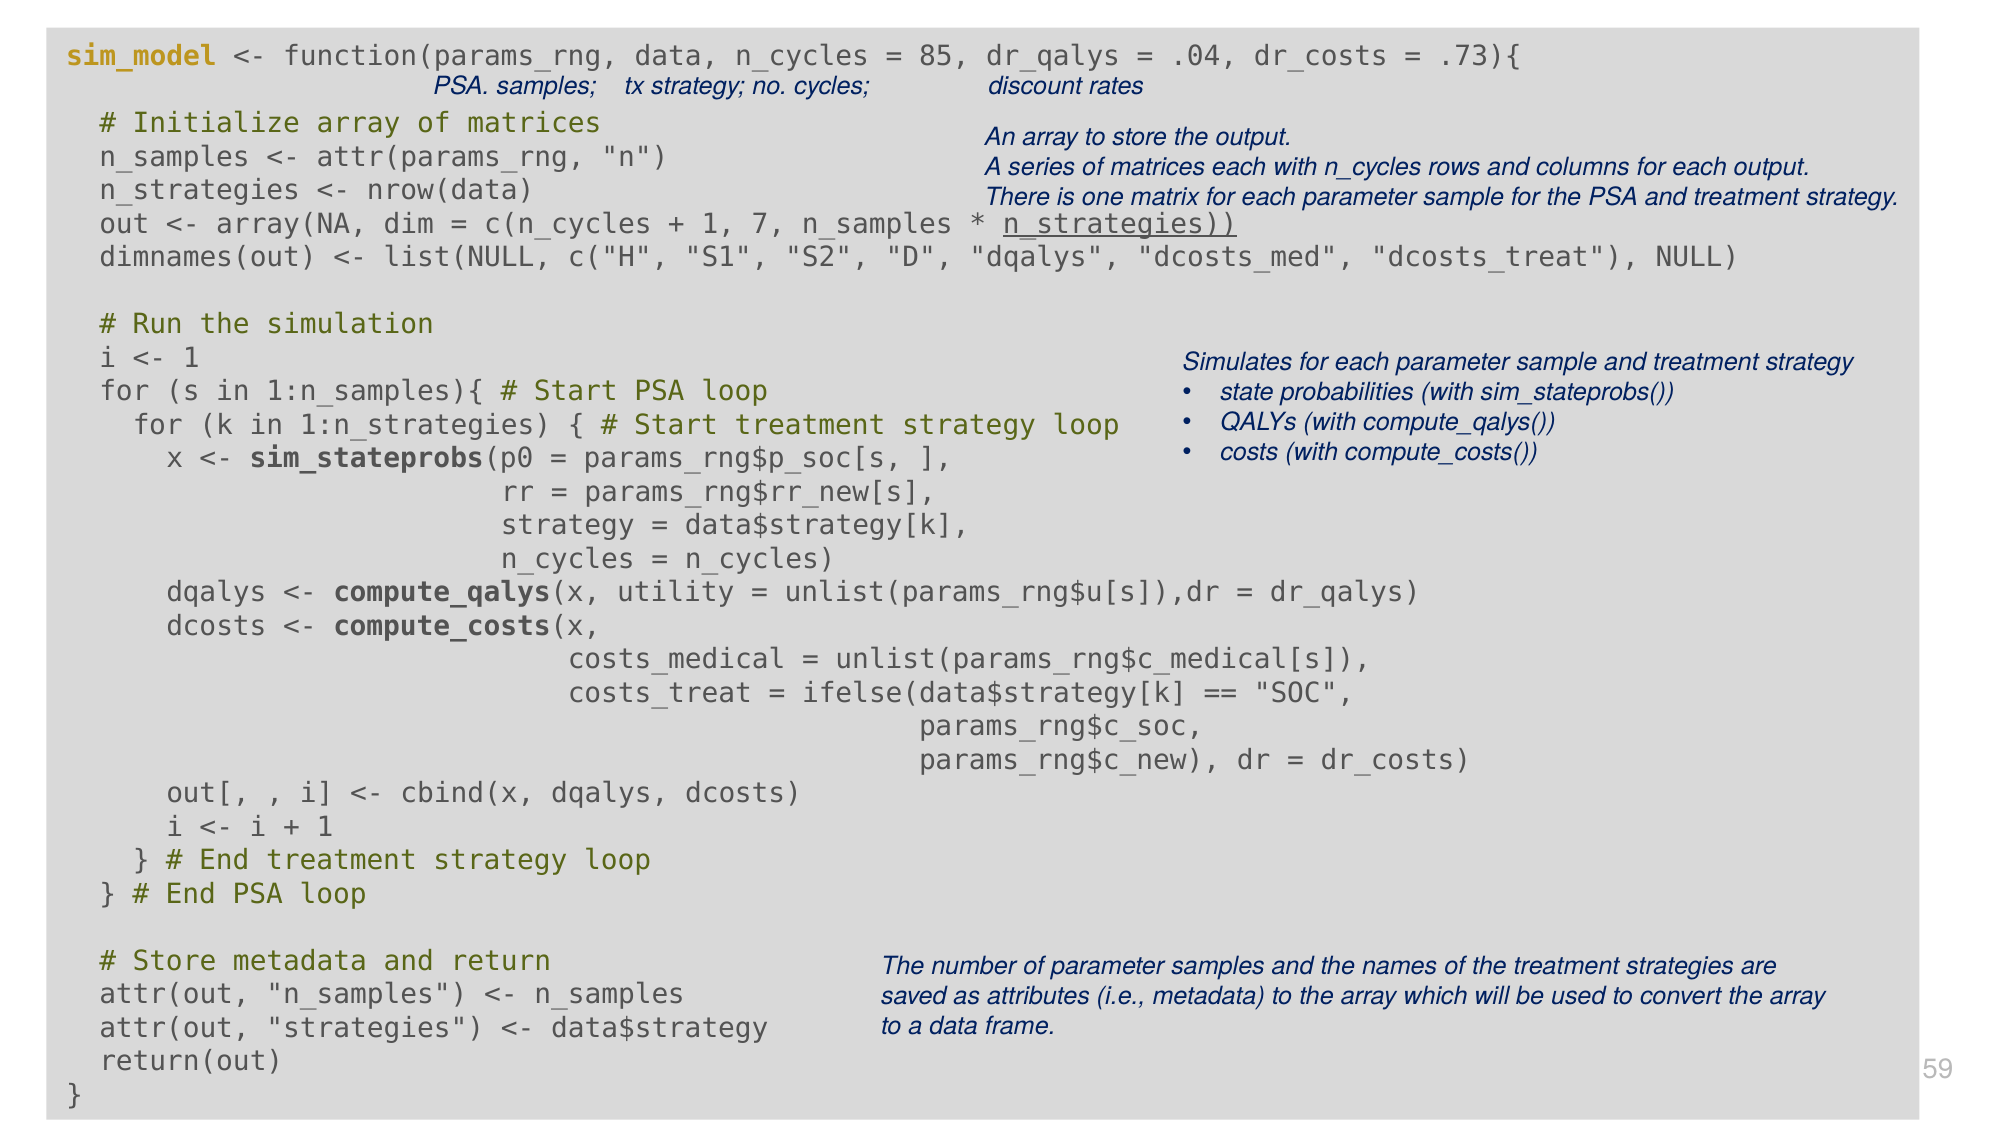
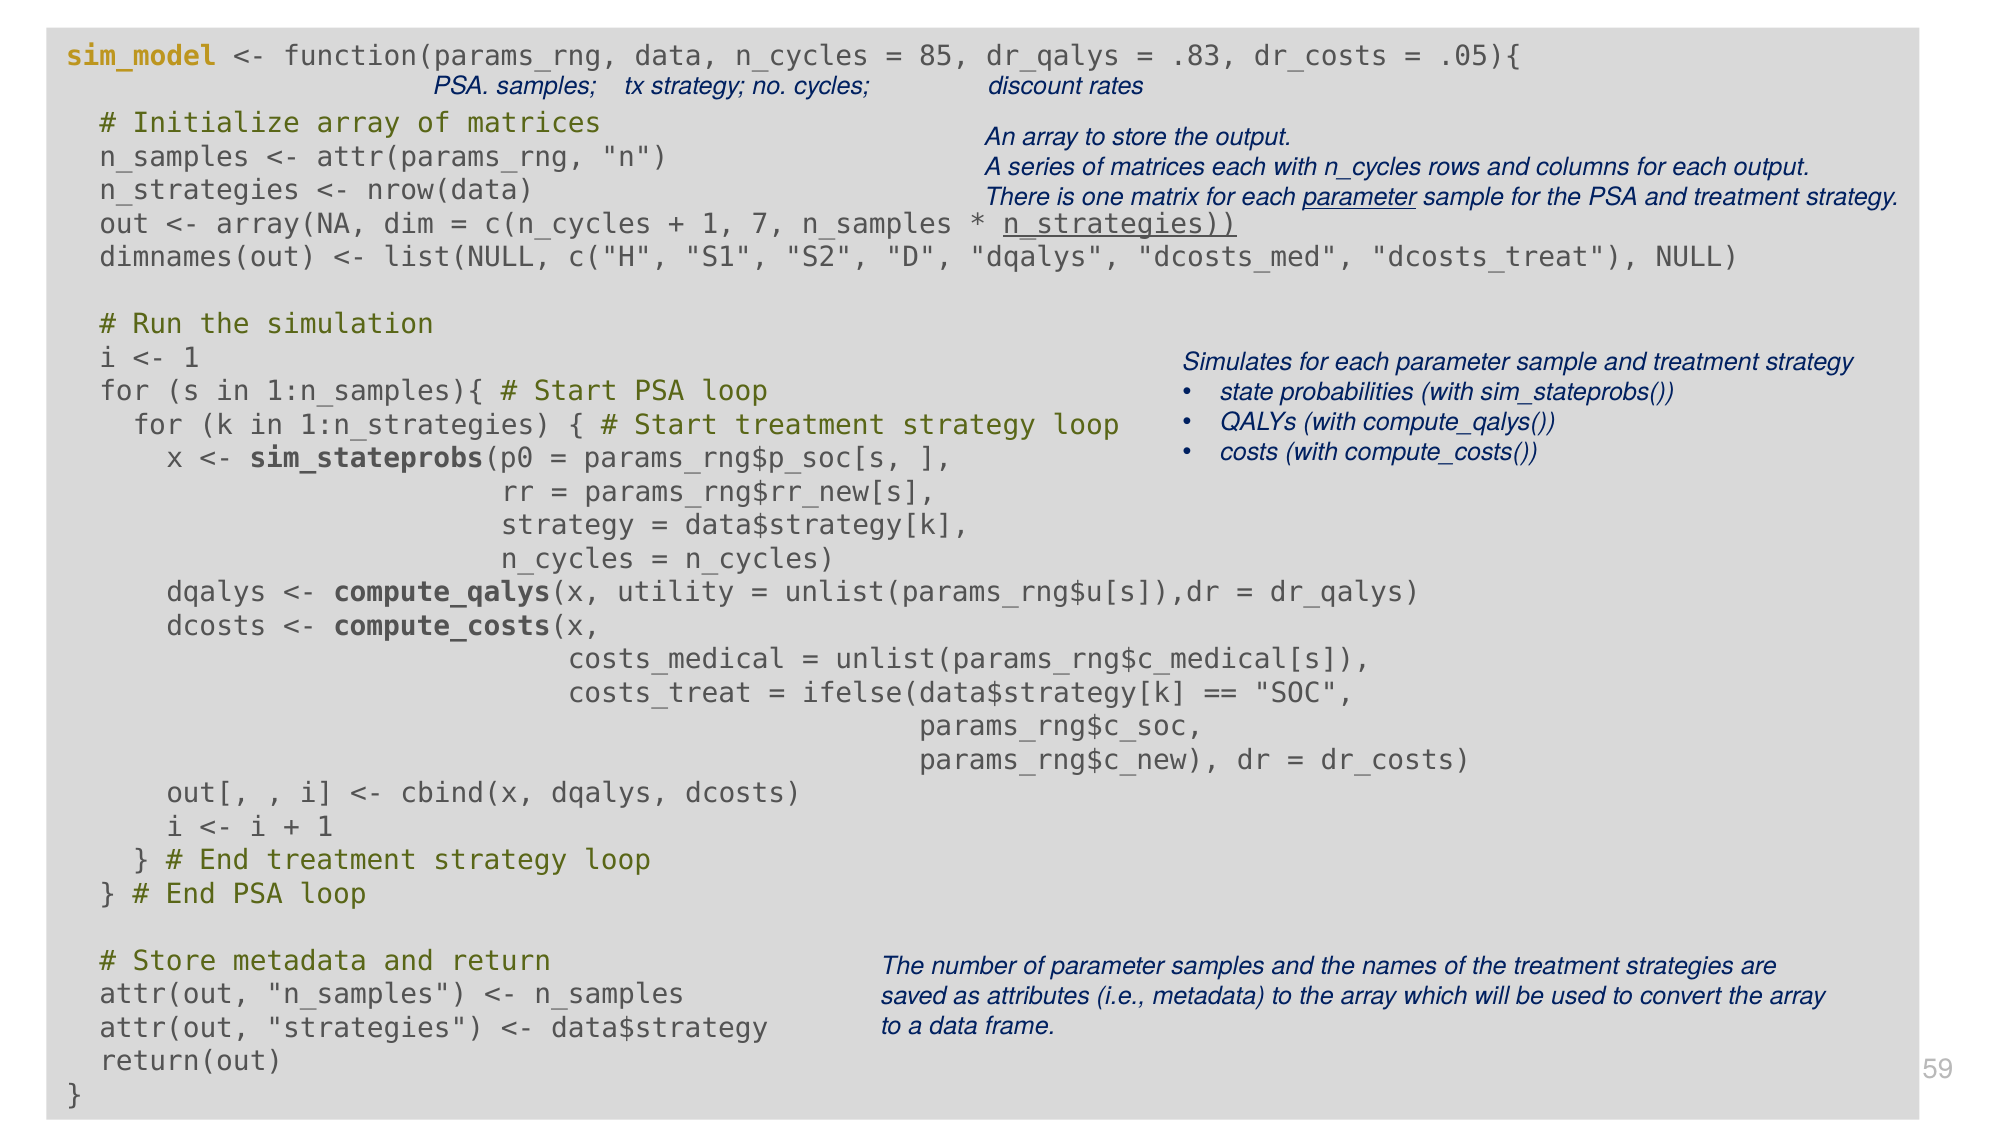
.04: .04 -> .83
.73){: .73){ -> .05){
parameter at (1360, 198) underline: none -> present
